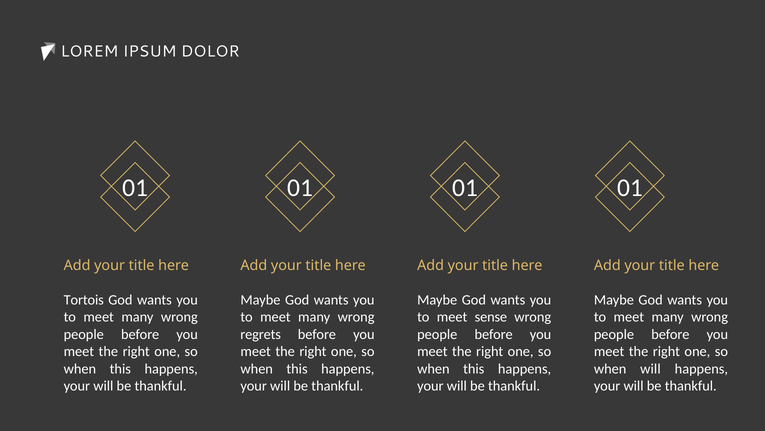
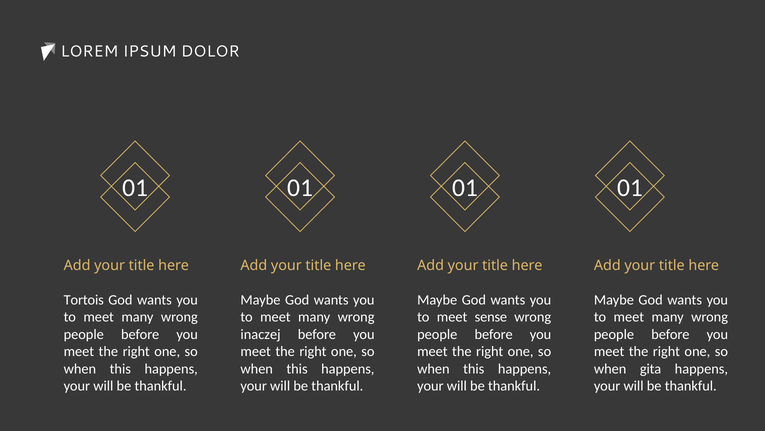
regrets: regrets -> inaczej
when will: will -> gita
